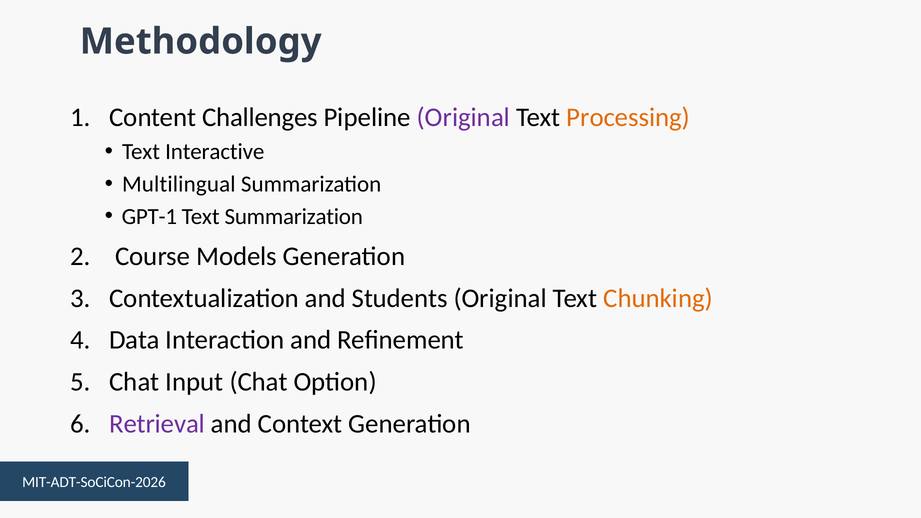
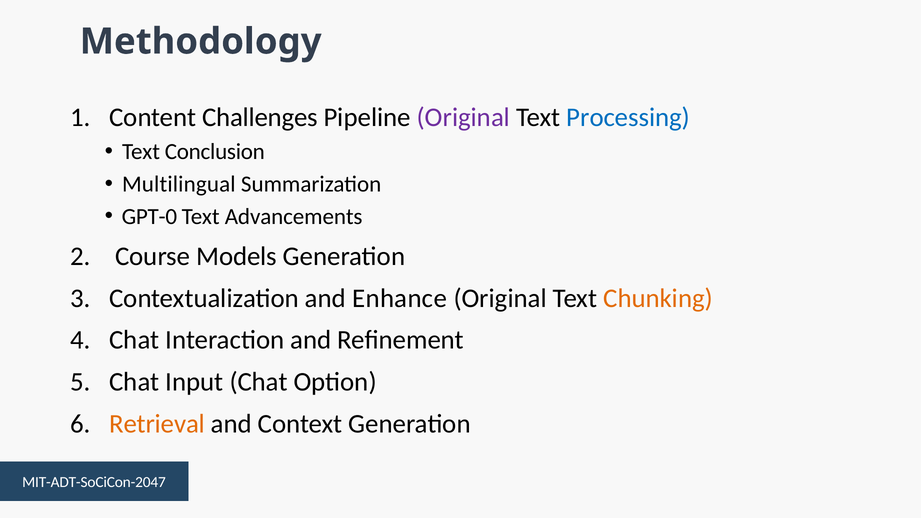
Processing colour: orange -> blue
Interactive: Interactive -> Conclusion
GPT-1: GPT-1 -> GPT-0
Text Summarization: Summarization -> Advancements
Students: Students -> Enhance
Data at (134, 340): Data -> Chat
Retrieval colour: purple -> orange
MIT-ADT-SoCiCon-2026: MIT-ADT-SoCiCon-2026 -> MIT-ADT-SoCiCon-2047
